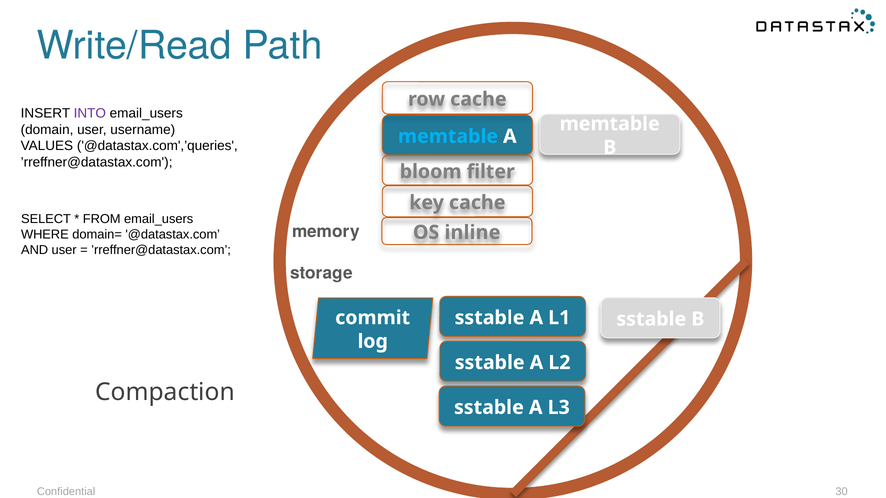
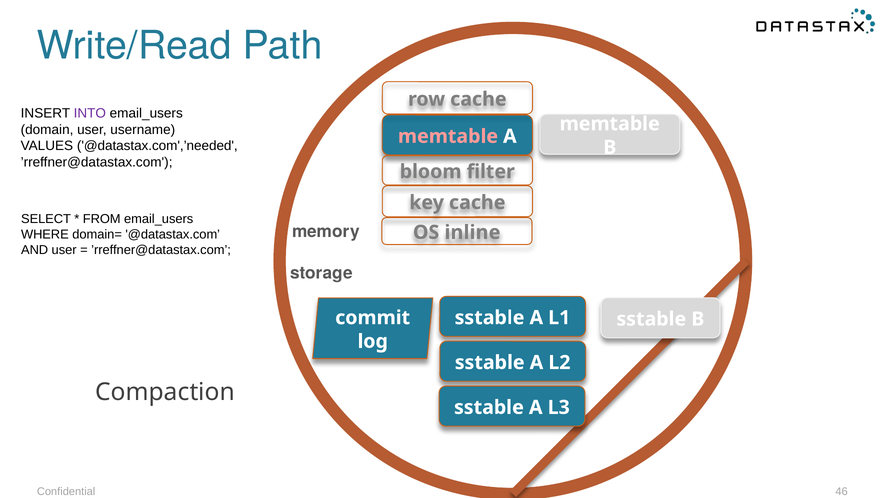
memtable at (448, 136) colour: light blue -> pink
@datastax.com',’queries: @datastax.com',’queries -> @datastax.com',’needed
30: 30 -> 46
